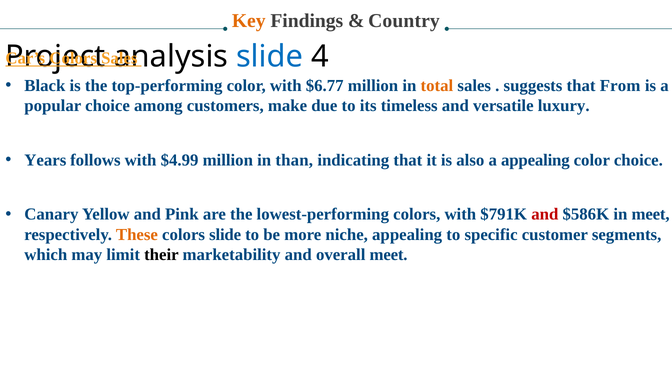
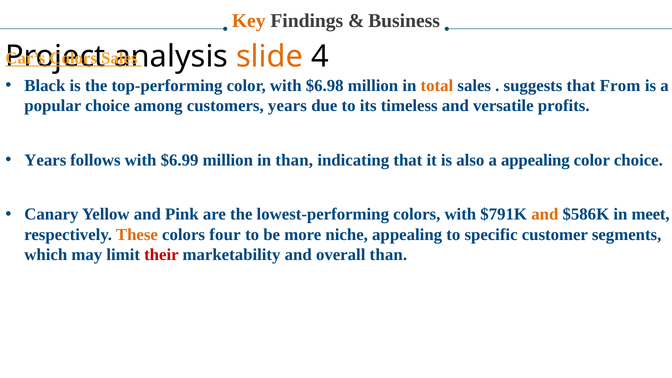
Country: Country -> Business
slide at (270, 56) colour: blue -> orange
$6.77: $6.77 -> $6.98
customers make: make -> years
luxury: luxury -> profits
$4.99: $4.99 -> $6.99
and at (545, 214) colour: red -> orange
colors slide: slide -> four
their colour: black -> red
overall meet: meet -> than
